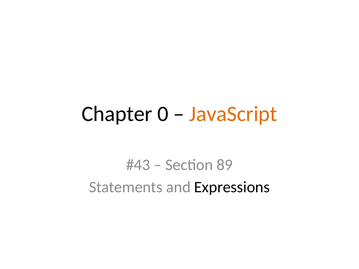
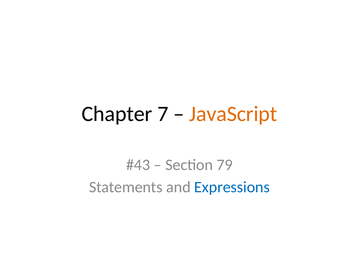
0: 0 -> 7
89: 89 -> 79
Expressions colour: black -> blue
